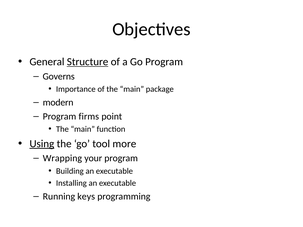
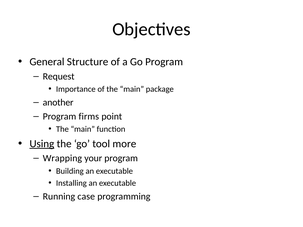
Structure underline: present -> none
Governs: Governs -> Request
modern: modern -> another
keys: keys -> case
